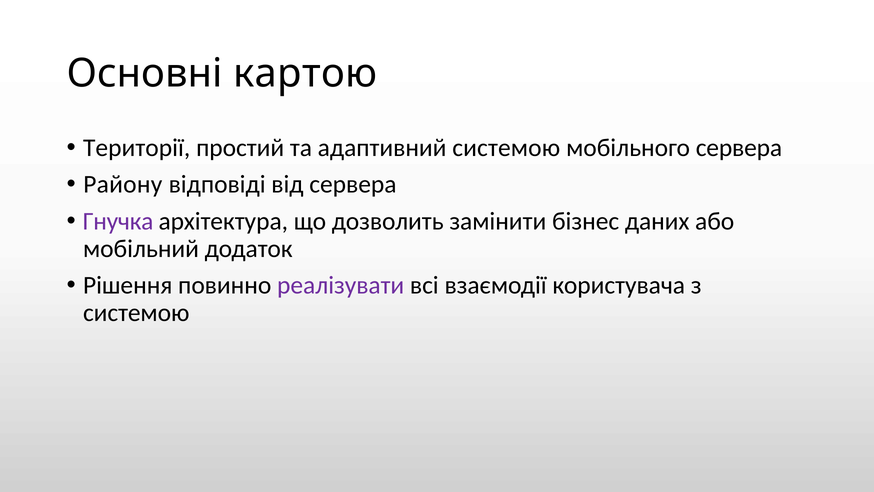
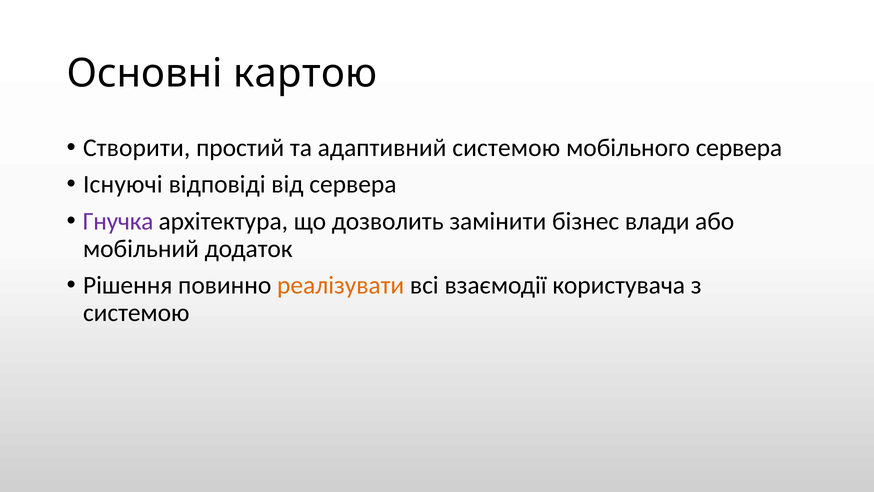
Території: Території -> Створити
Району: Району -> Існуючі
даних: даних -> влади
реалізувати colour: purple -> orange
